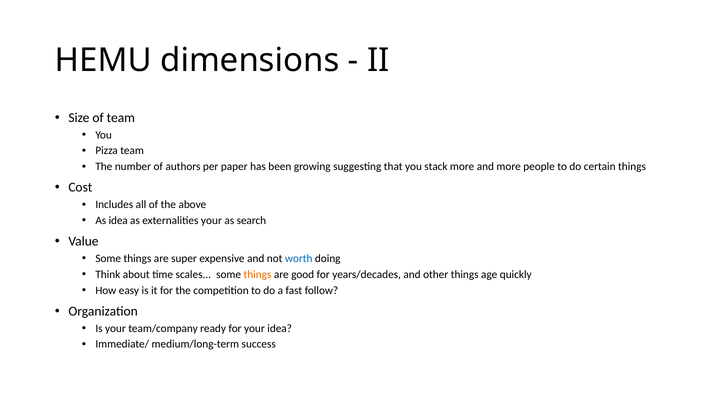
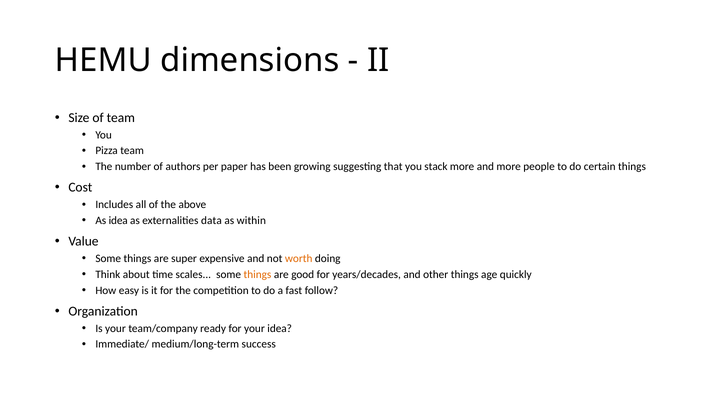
externalities your: your -> data
search: search -> within
worth colour: blue -> orange
